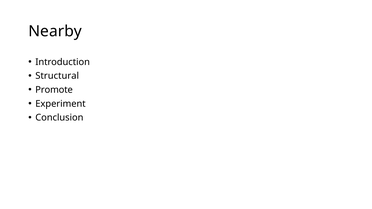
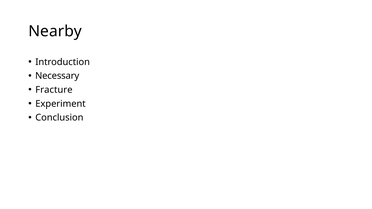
Structural: Structural -> Necessary
Promote: Promote -> Fracture
